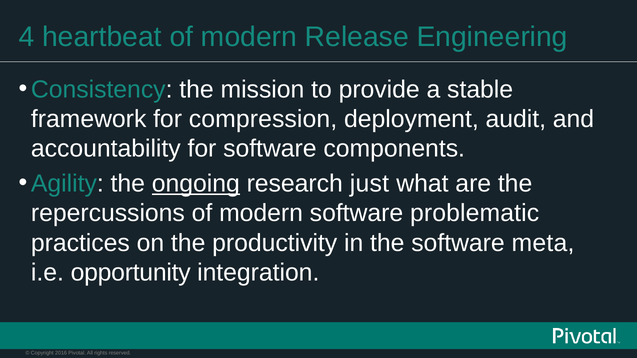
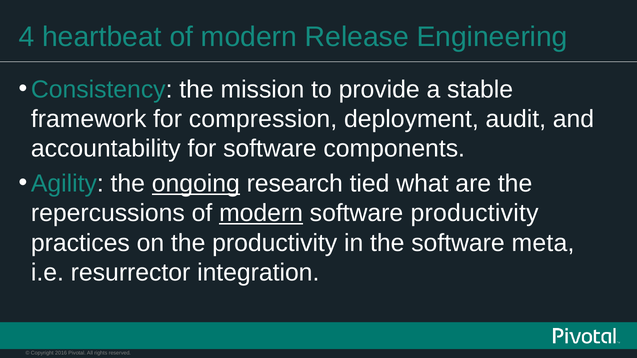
just: just -> tied
modern at (261, 213) underline: none -> present
software problematic: problematic -> productivity
opportunity: opportunity -> resurrector
